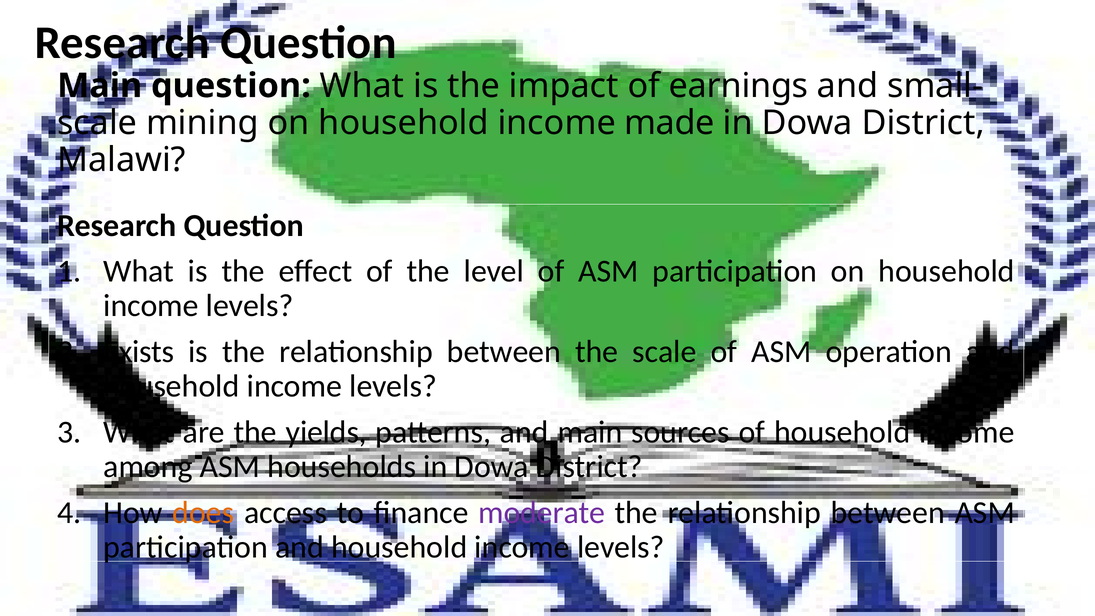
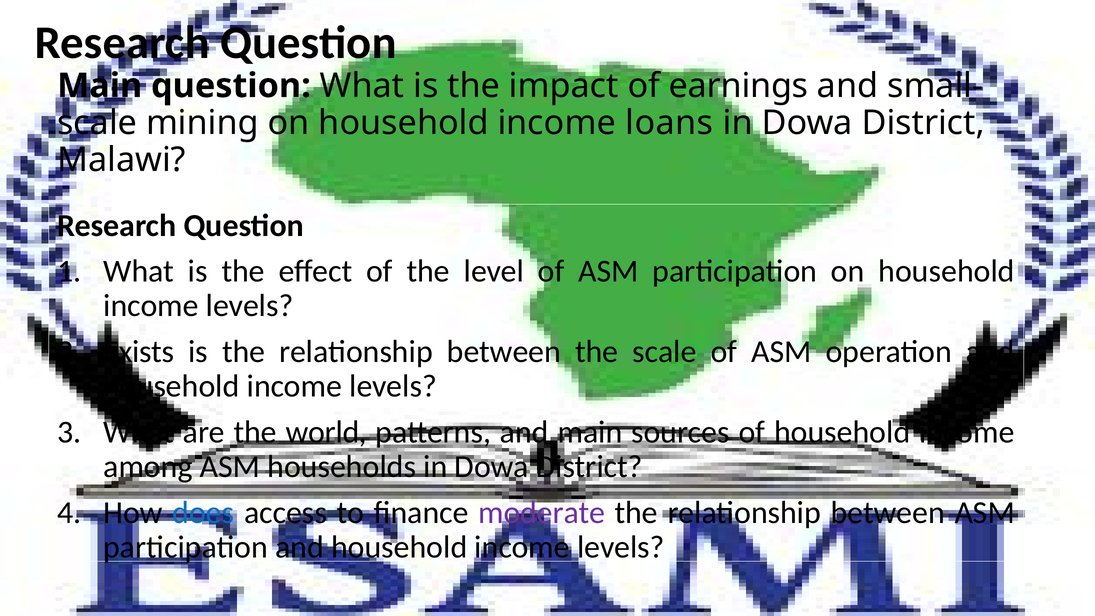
made: made -> loans
yields: yields -> world
does colour: orange -> blue
